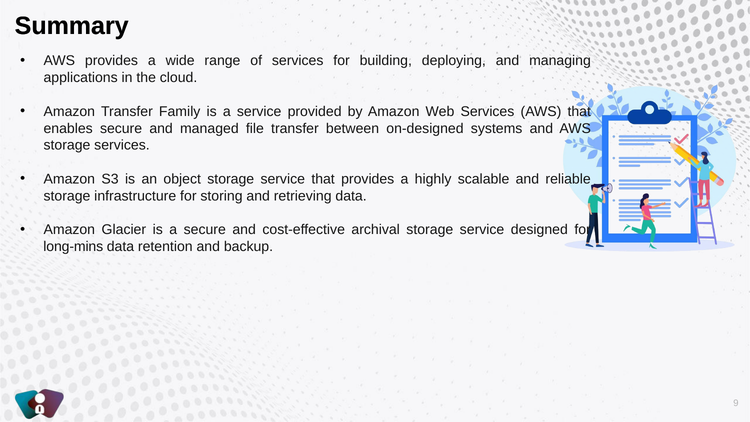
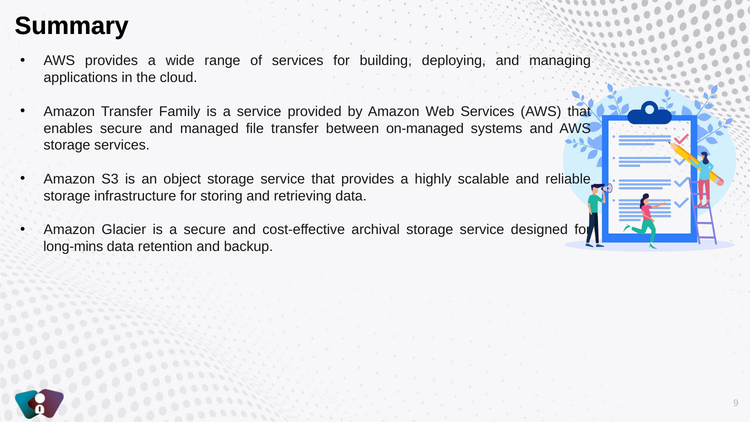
on-designed: on-designed -> on-managed
